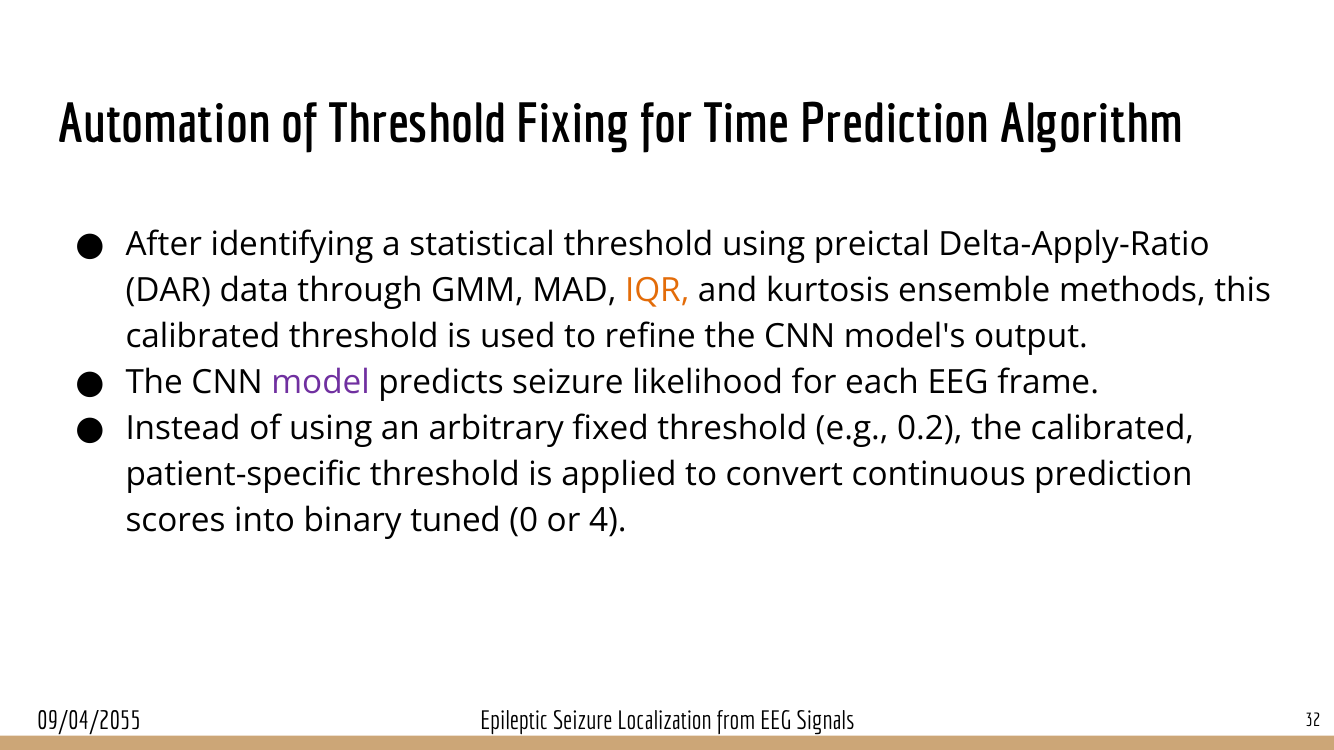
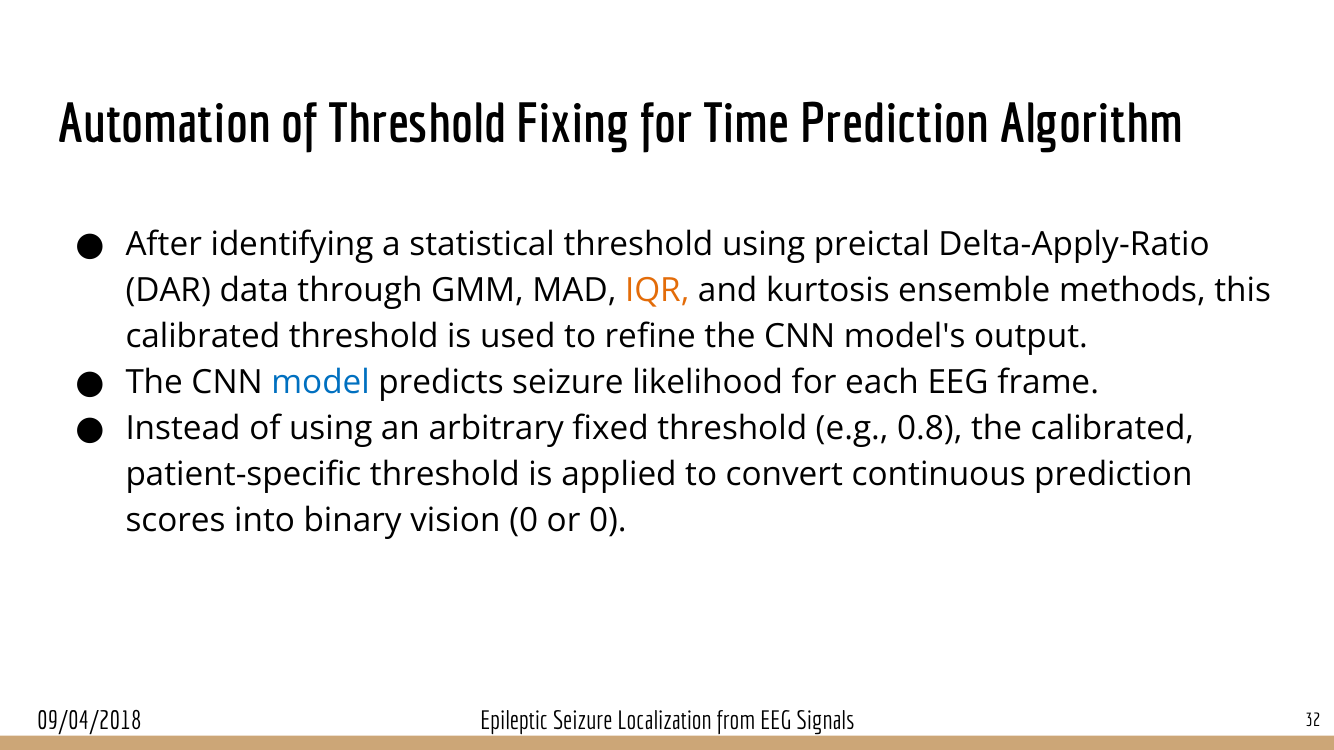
model colour: purple -> blue
0.2: 0.2 -> 0.8
tuned: tuned -> vision
or 4: 4 -> 0
09/04/2055: 09/04/2055 -> 09/04/2018
